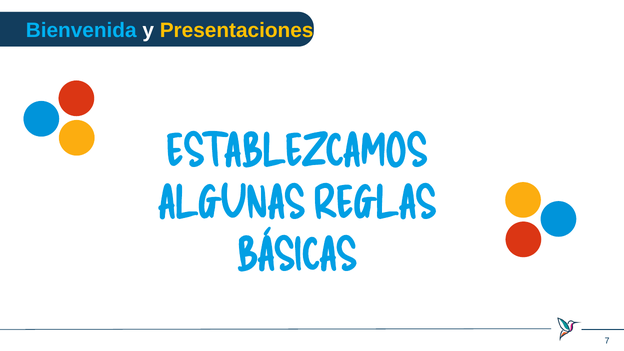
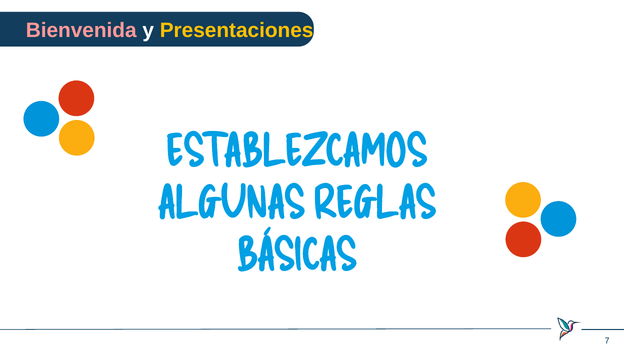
Bienvenida colour: light blue -> pink
